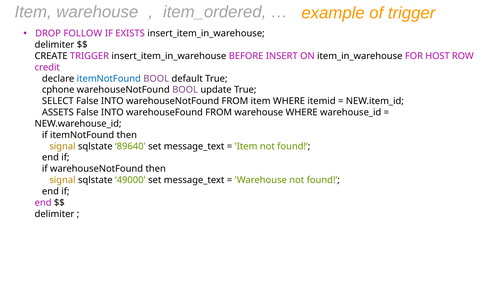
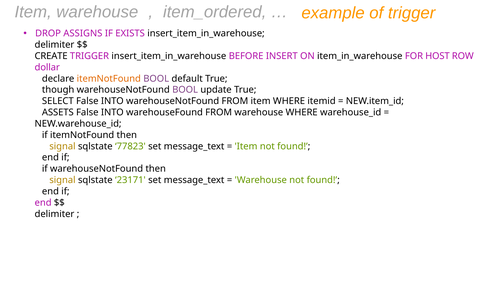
FOLLOW: FOLLOW -> ASSIGNS
credit: credit -> dollar
itemNotFound at (109, 79) colour: blue -> orange
cphone: cphone -> though
89640: 89640 -> 77823
49000: 49000 -> 23171
